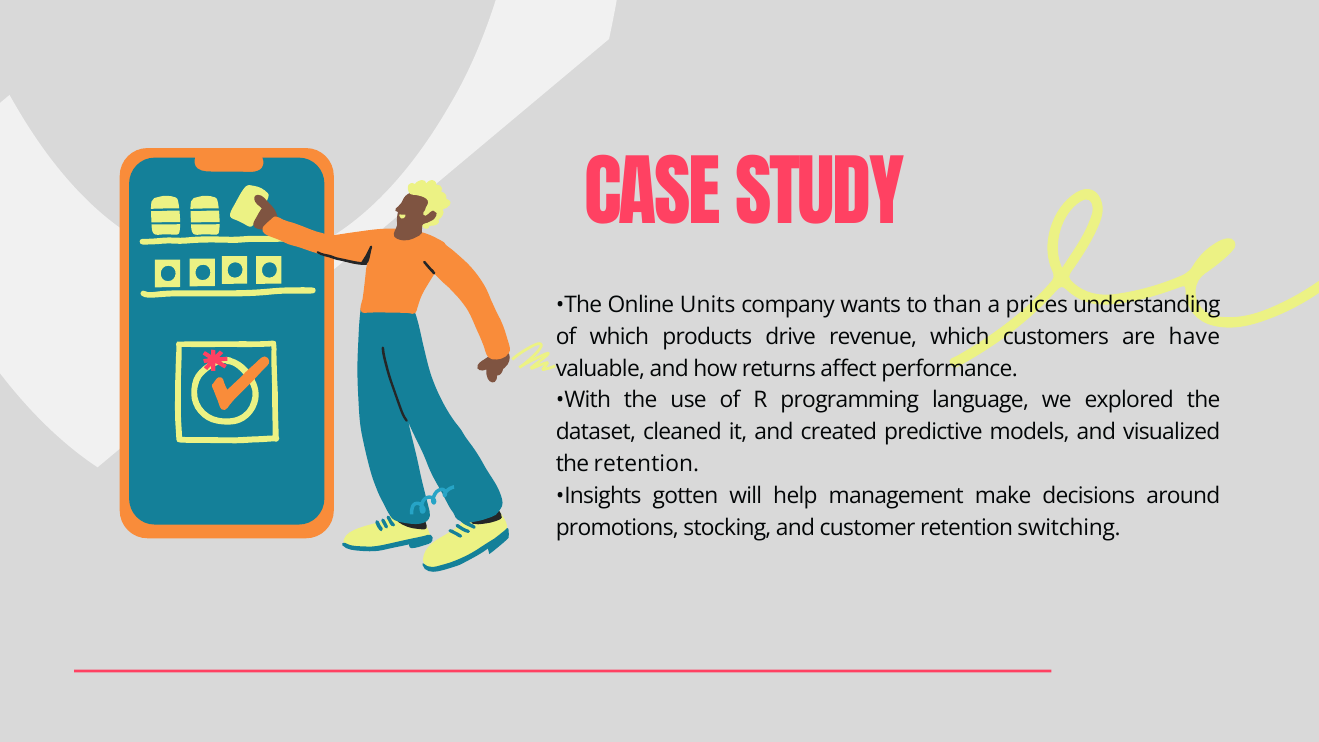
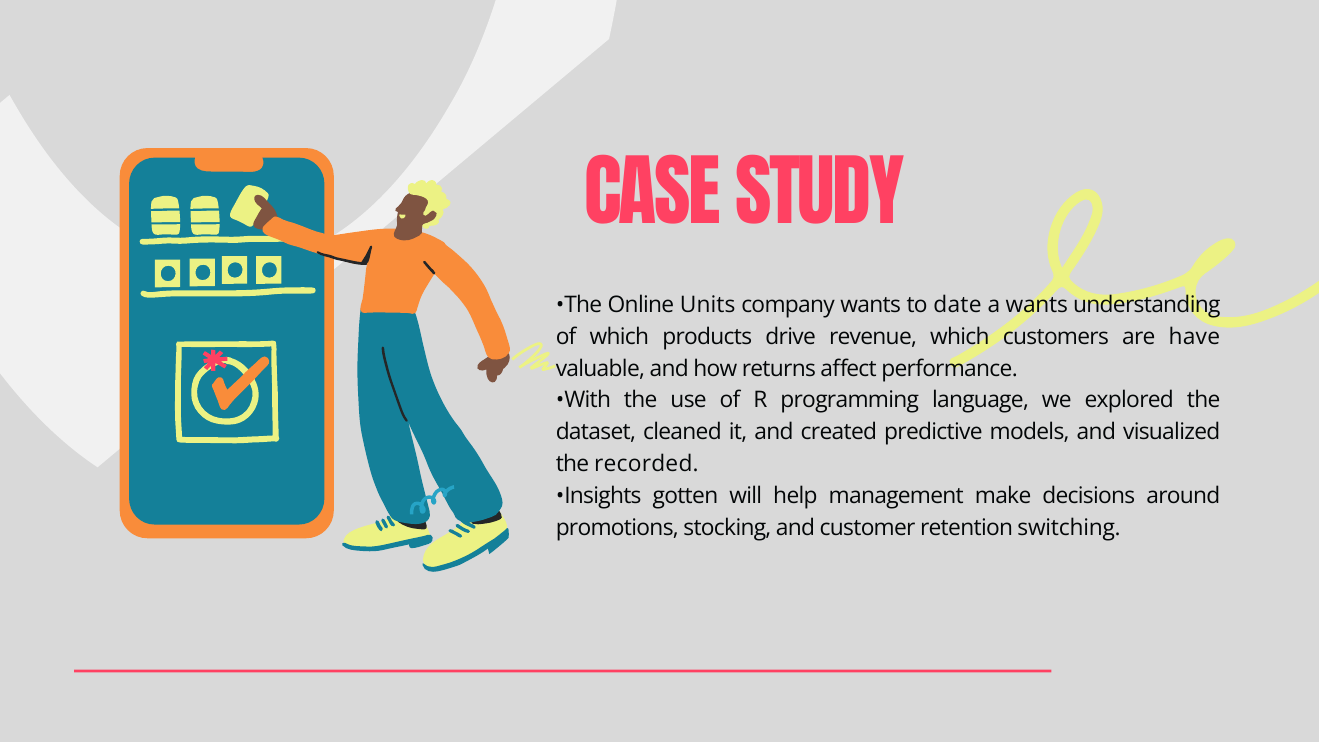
than: than -> date
a prices: prices -> wants
the retention: retention -> recorded
